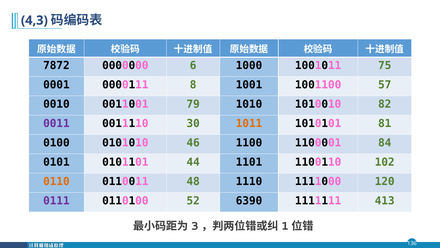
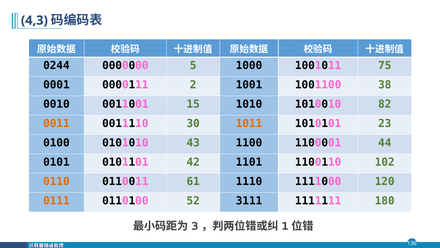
7872: 7872 -> 0244
6: 6 -> 5
8: 8 -> 2
57: 57 -> 38
79: 79 -> 15
0011 colour: purple -> orange
81: 81 -> 23
46: 46 -> 43
84: 84 -> 44
44: 44 -> 42
48: 48 -> 61
0111 colour: purple -> orange
6390: 6390 -> 3111
413: 413 -> 180
